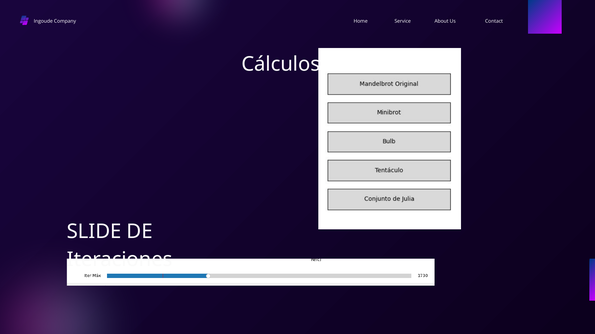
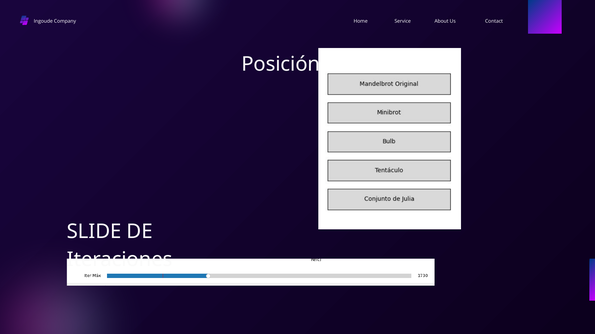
Cálculos: Cálculos -> Posición
